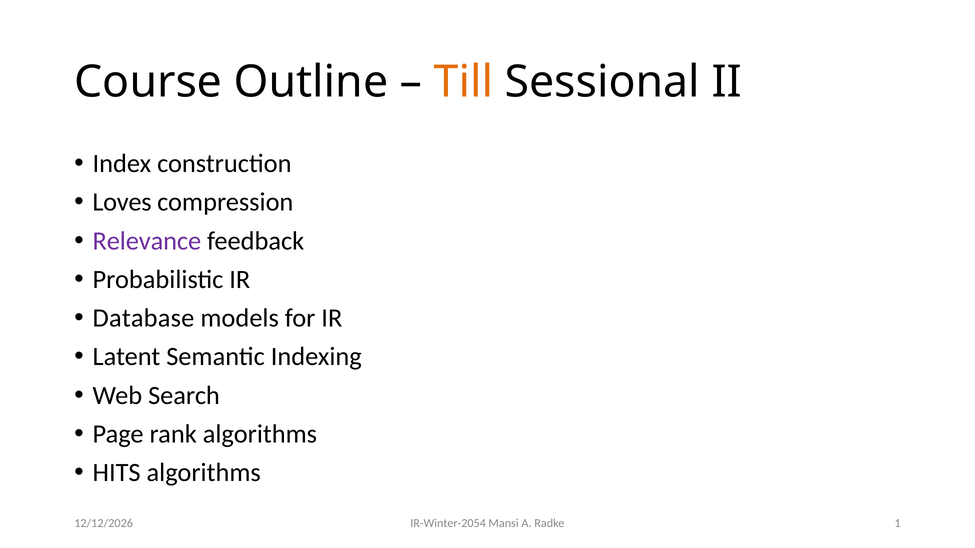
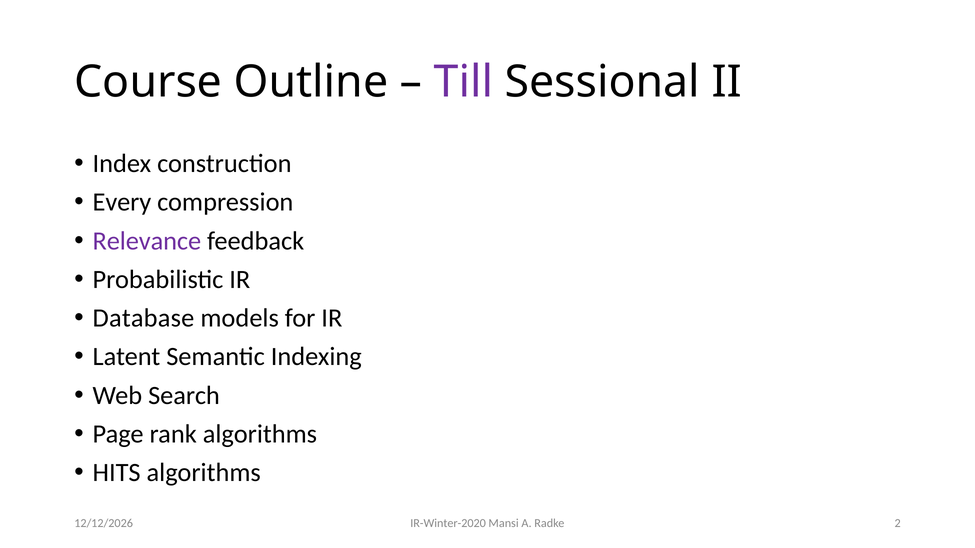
Till colour: orange -> purple
Loves: Loves -> Every
IR-Winter-2054: IR-Winter-2054 -> IR-Winter-2020
1: 1 -> 2
